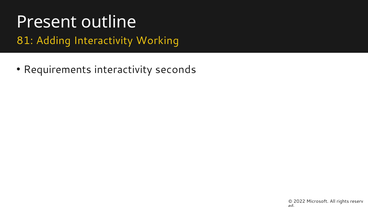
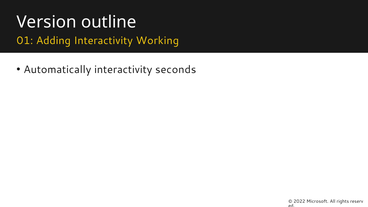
Present: Present -> Version
81: 81 -> 01
Requirements: Requirements -> Automatically
